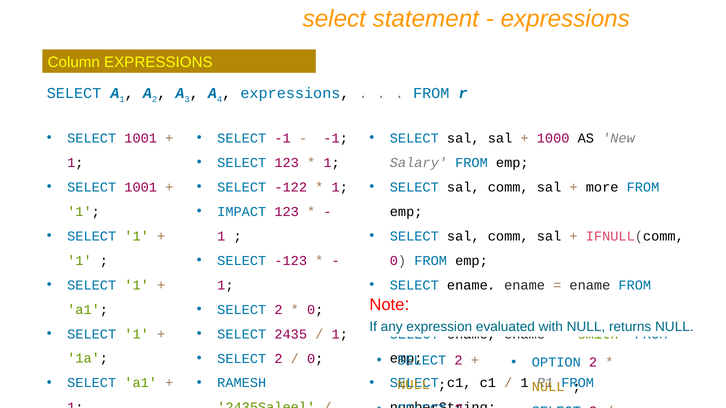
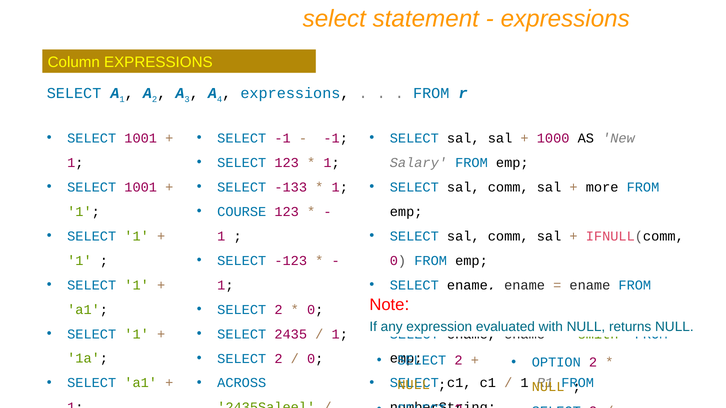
-122: -122 -> -133
IMPACT: IMPACT -> COURSE
RAMESH: RAMESH -> ACROSS
